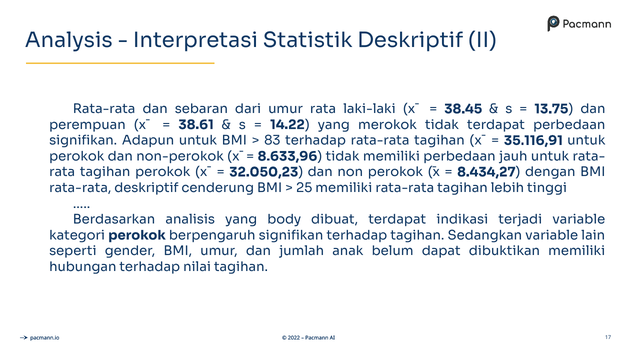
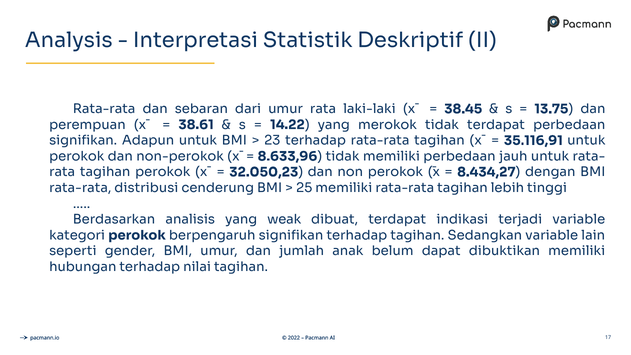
83: 83 -> 23
rata-rata deskriptif: deskriptif -> distribusi
body: body -> weak
